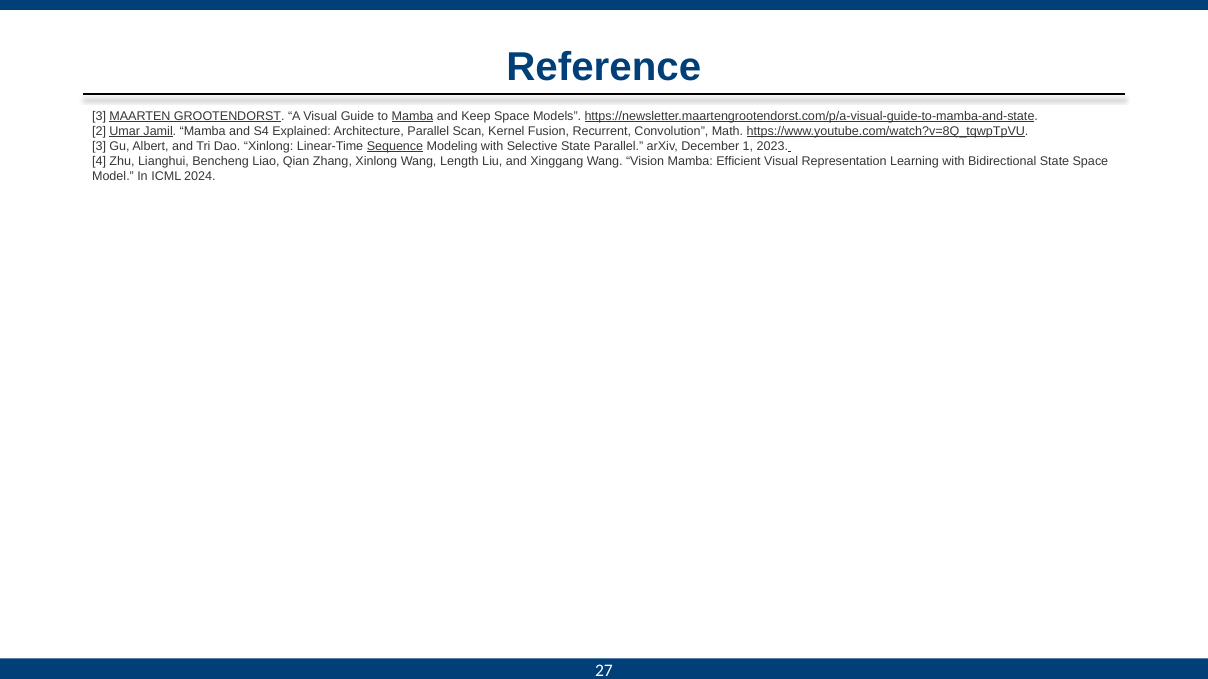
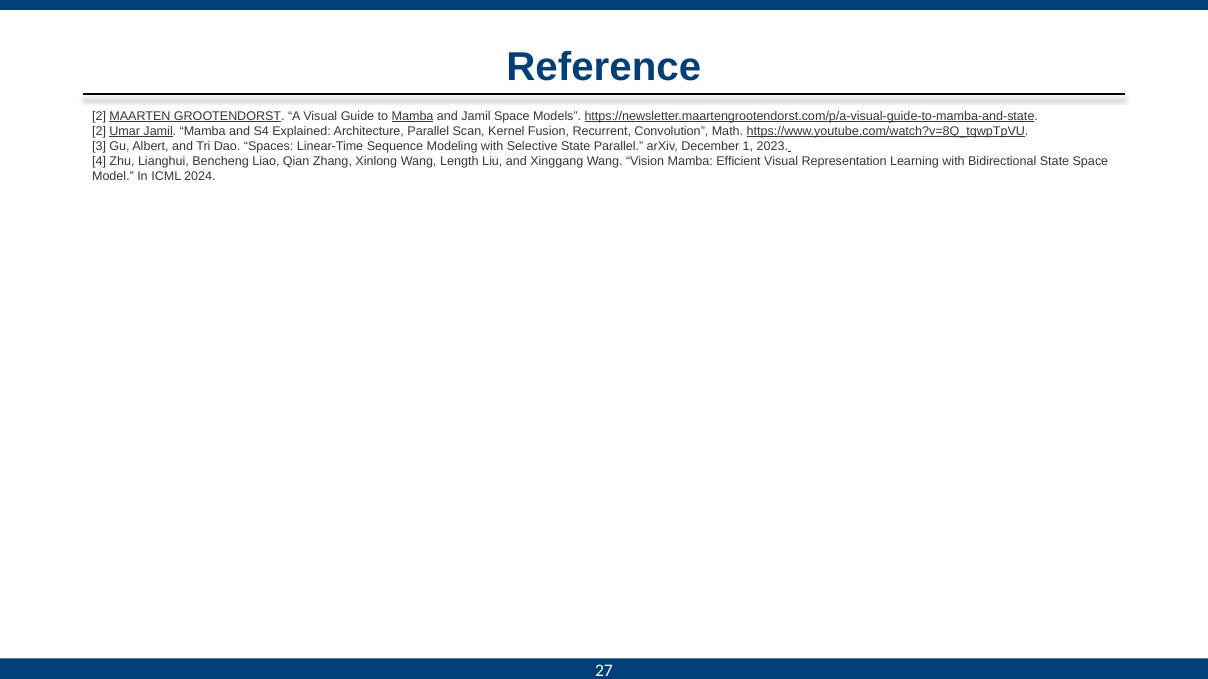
3 at (99, 116): 3 -> 2
and Keep: Keep -> Jamil
Dao Xinlong: Xinlong -> Spaces
Sequence underline: present -> none
